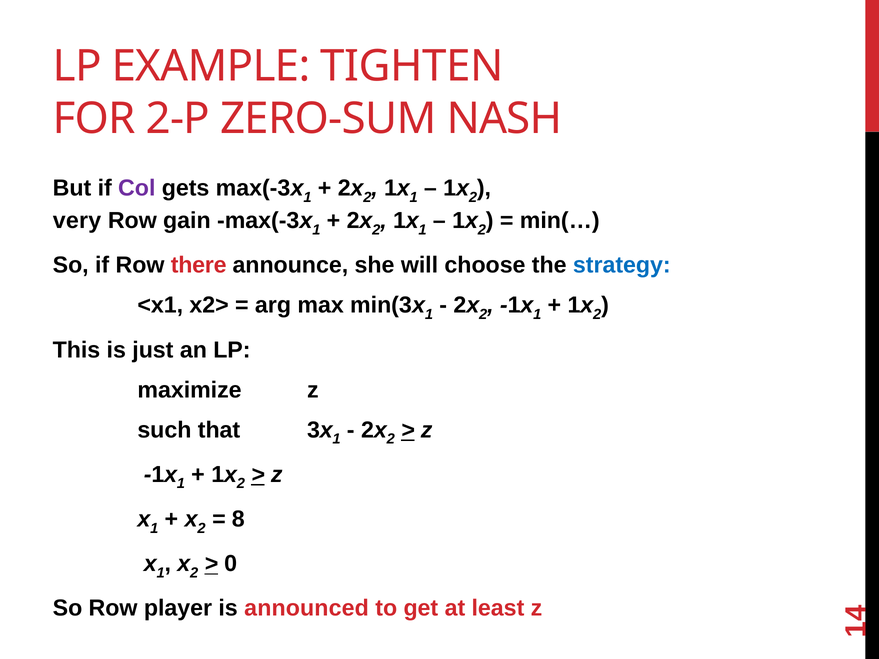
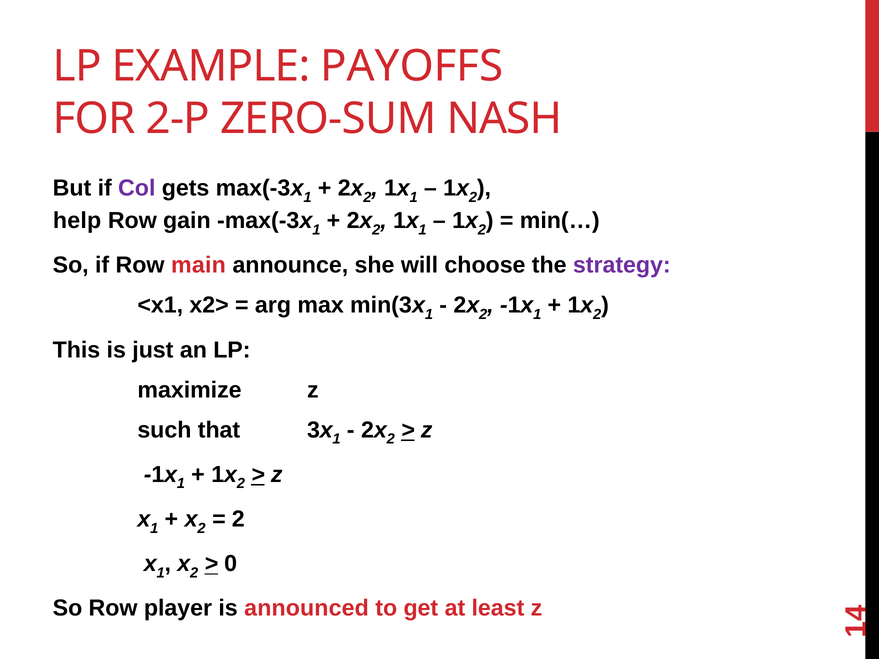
TIGHTEN: TIGHTEN -> PAYOFFS
very: very -> help
there: there -> main
strategy colour: blue -> purple
8 at (238, 519): 8 -> 2
